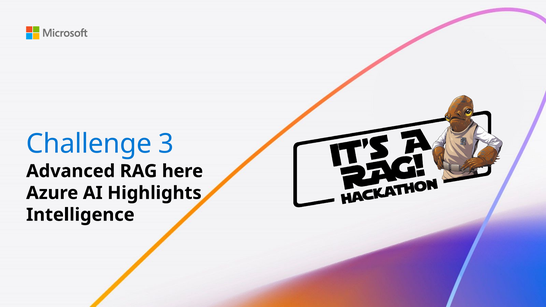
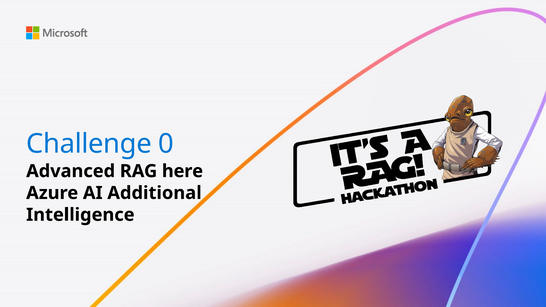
3: 3 -> 0
Highlights: Highlights -> Additional
